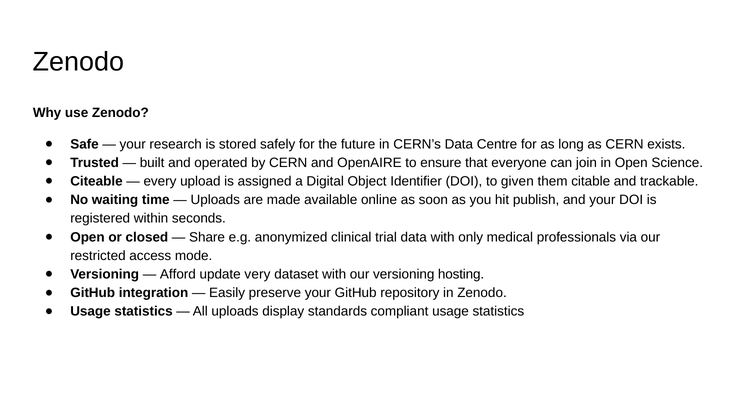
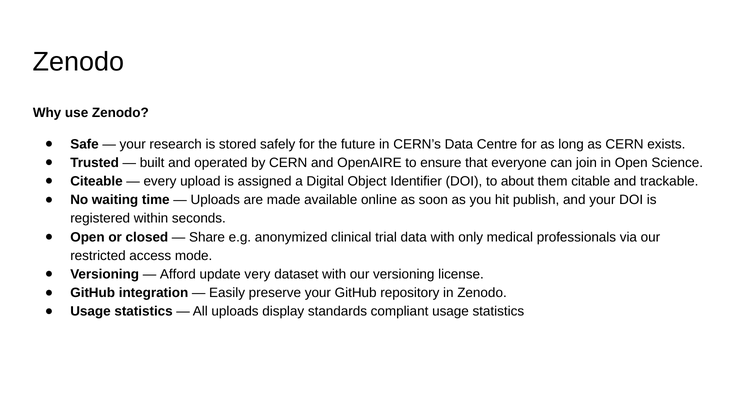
given: given -> about
hosting: hosting -> license
